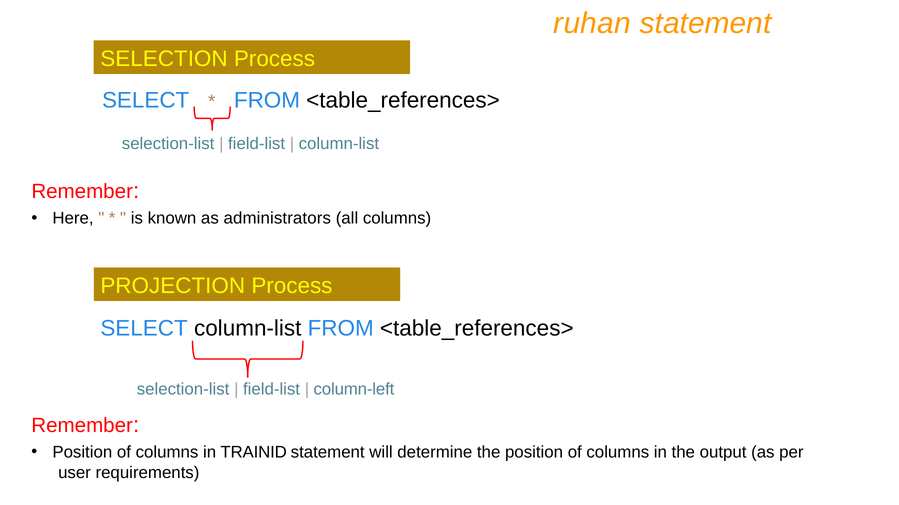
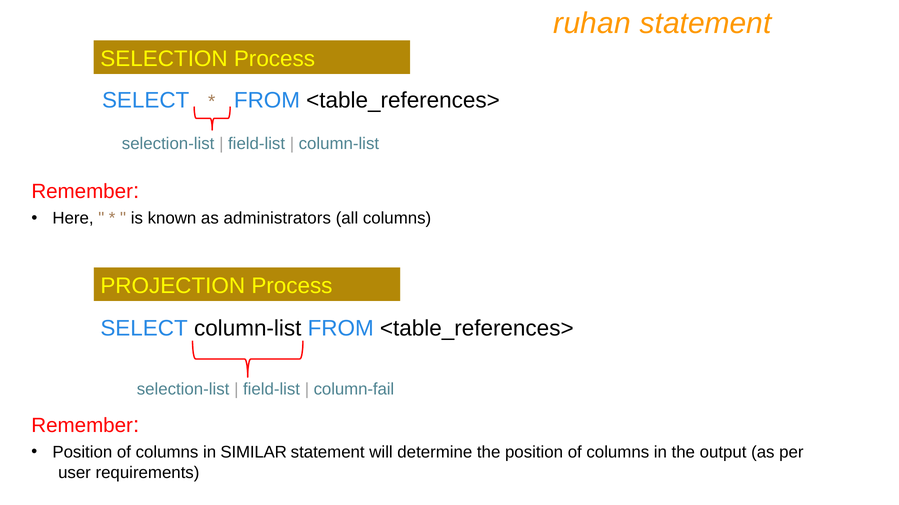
column-left: column-left -> column-fail
TRAINID: TRAINID -> SIMILAR
